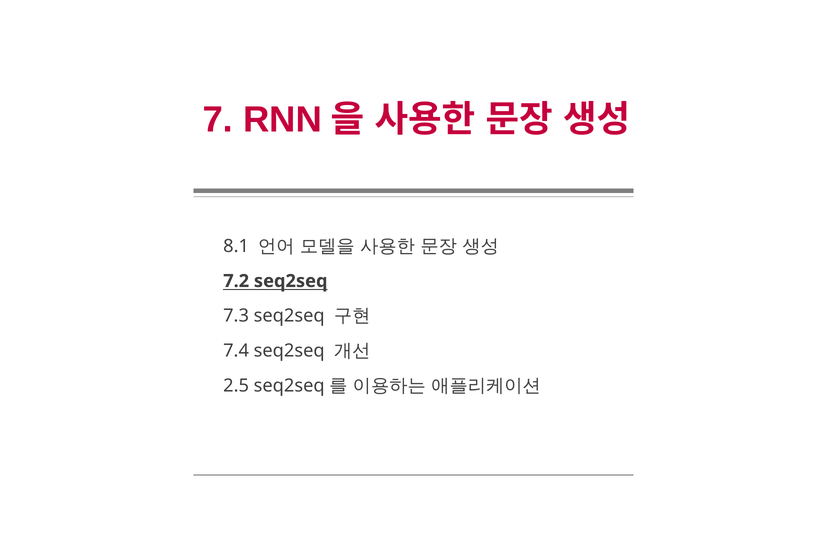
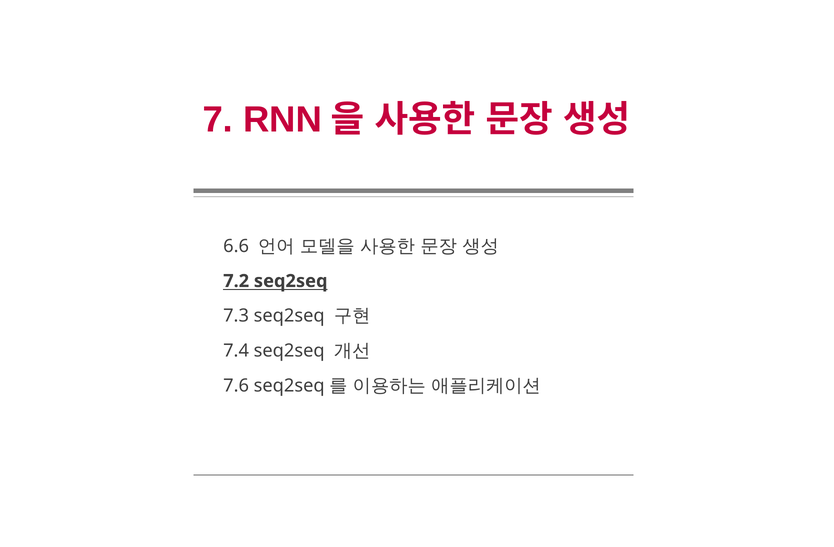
8.1: 8.1 -> 6.6
2.5: 2.5 -> 7.6
